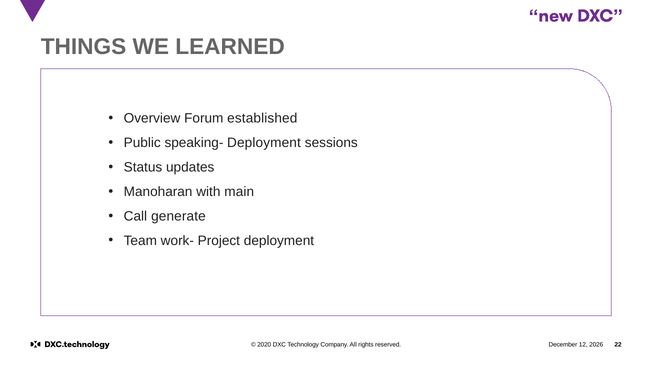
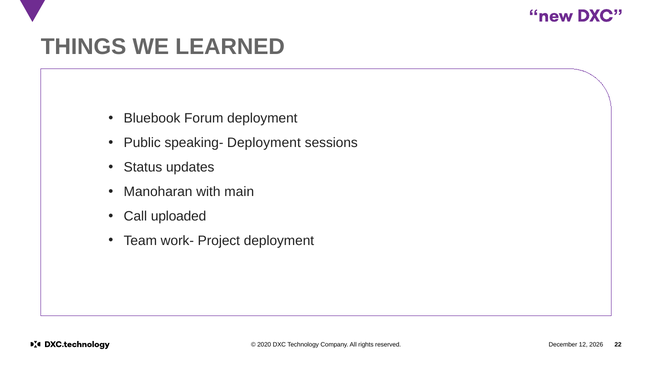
Overview: Overview -> Bluebook
Forum established: established -> deployment
generate: generate -> uploaded
